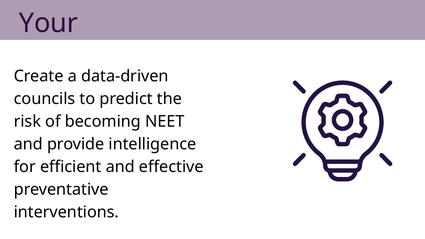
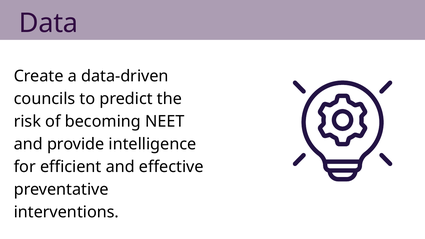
Your: Your -> Data
